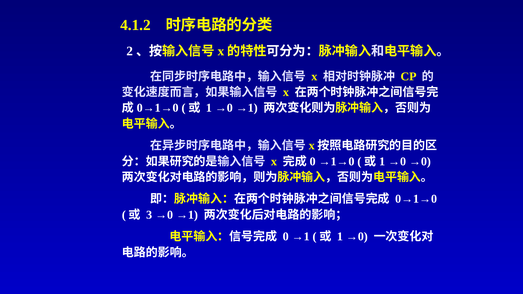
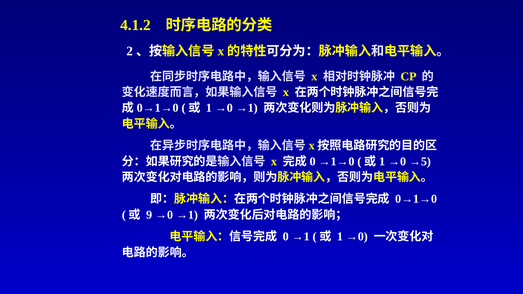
→0 →0: →0 -> →5
3: 3 -> 9
